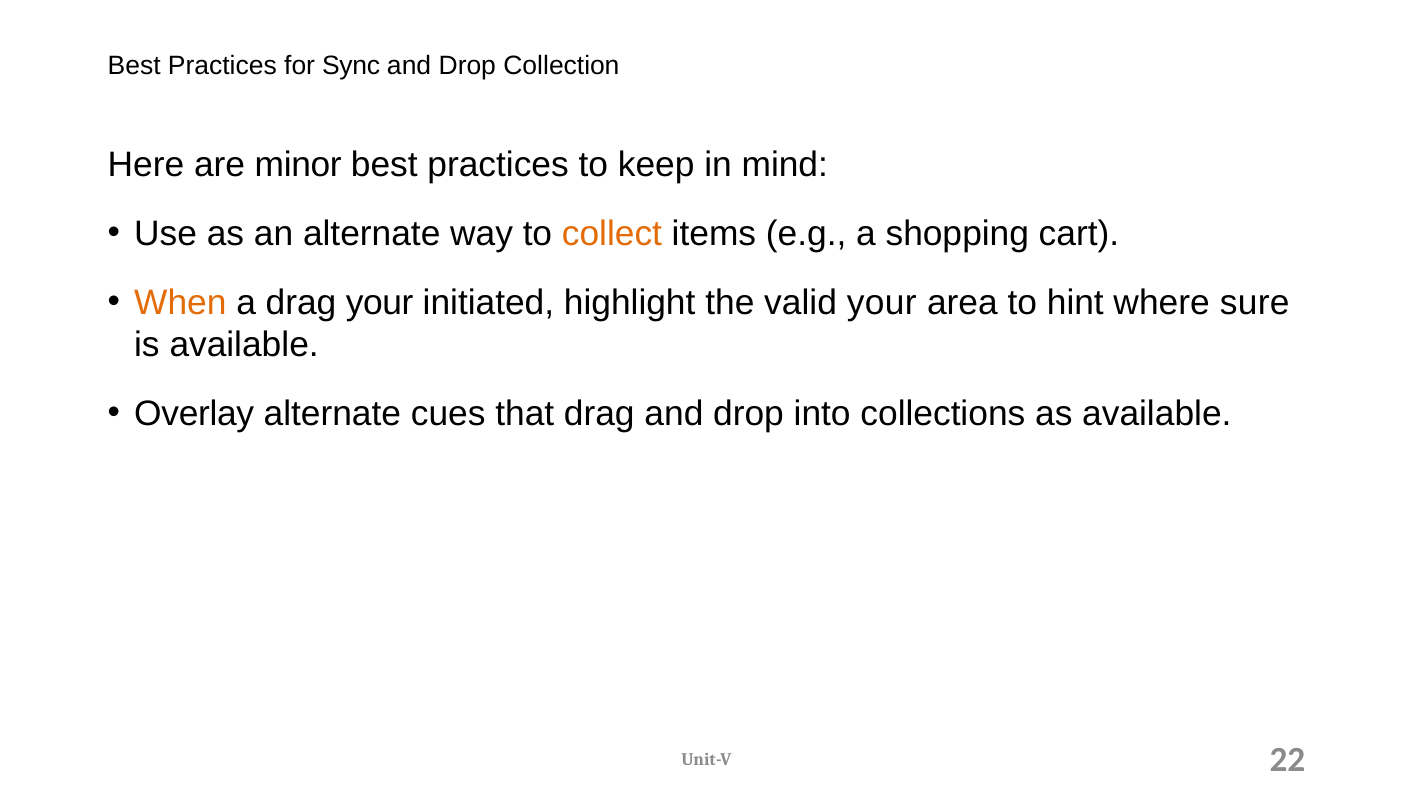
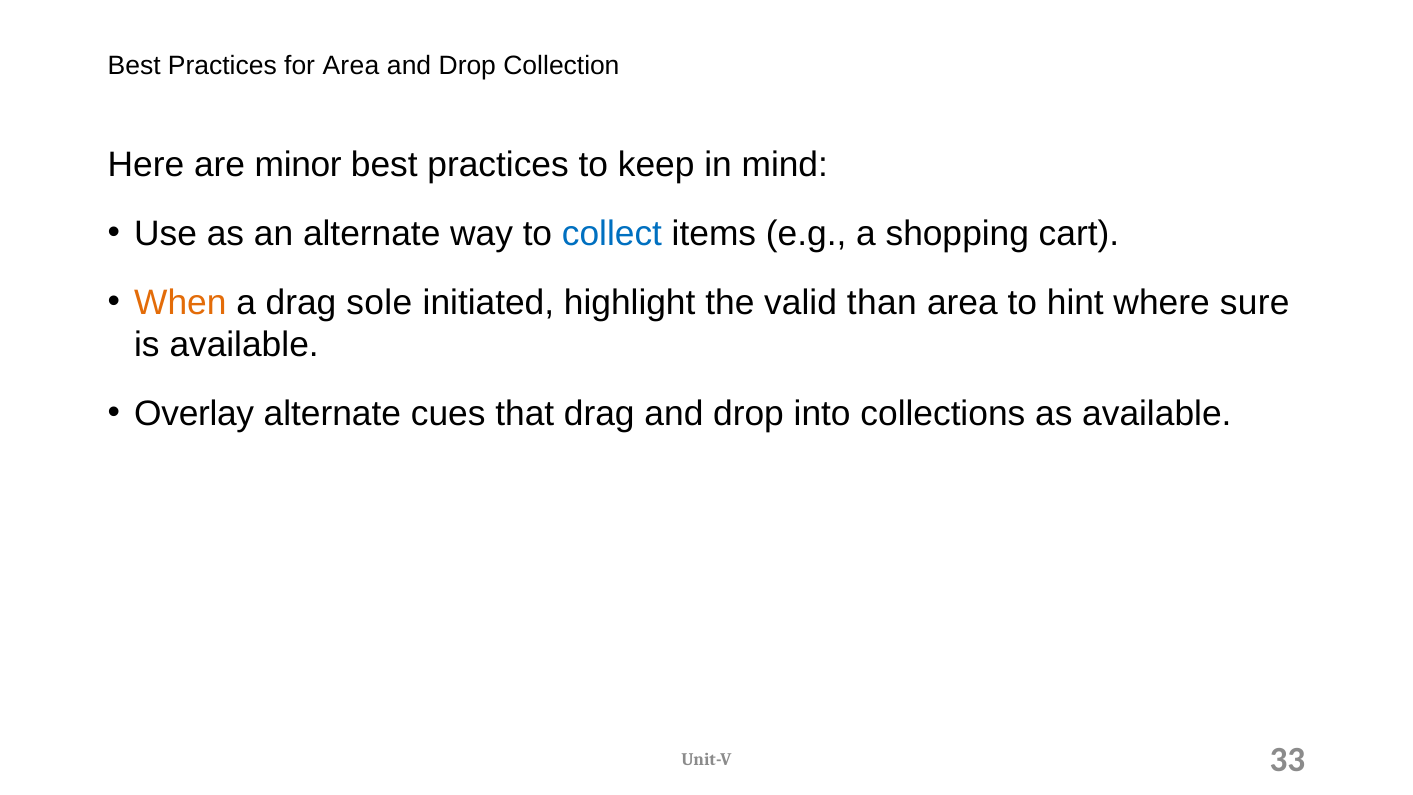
for Sync: Sync -> Area
collect colour: orange -> blue
drag your: your -> sole
valid your: your -> than
22: 22 -> 33
